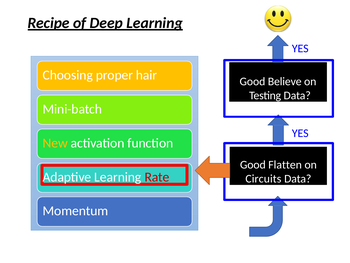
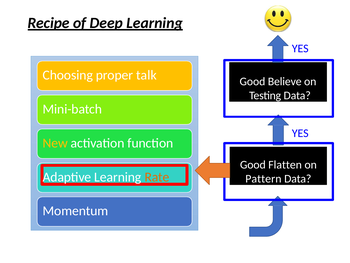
hair: hair -> talk
Rate colour: red -> orange
Circuits: Circuits -> Pattern
